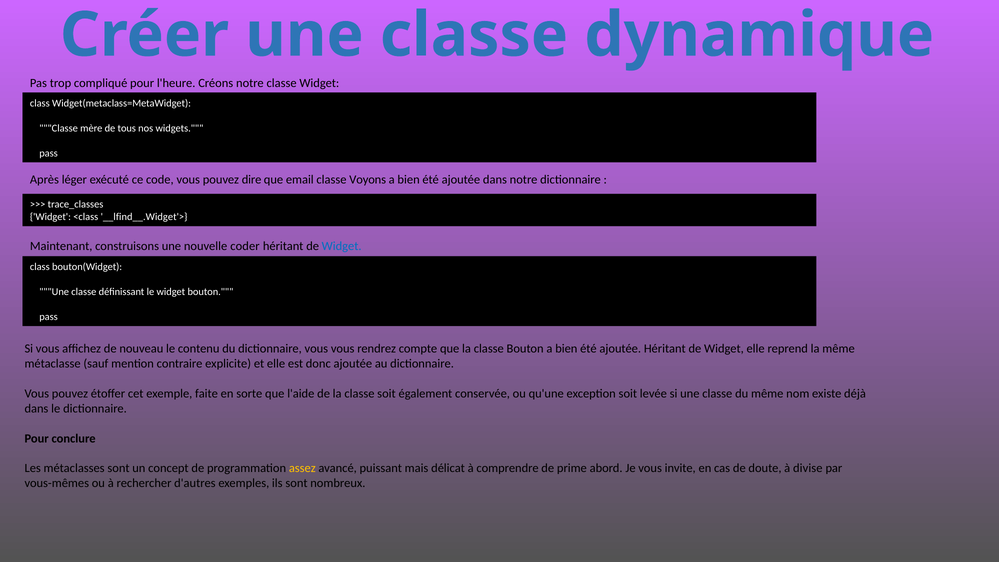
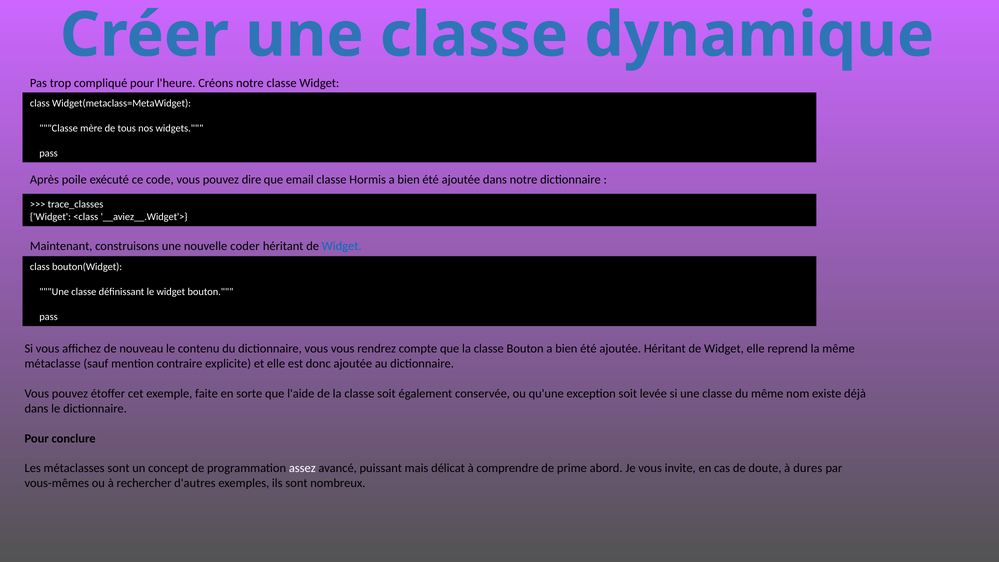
léger: léger -> poile
Voyons: Voyons -> Hormis
__lfind__.Widget'>: __lfind__.Widget'> -> __aviez__.Widget'>
assez colour: yellow -> white
divise: divise -> dures
